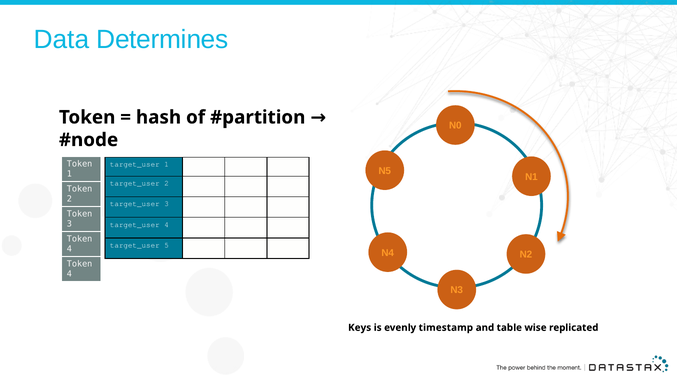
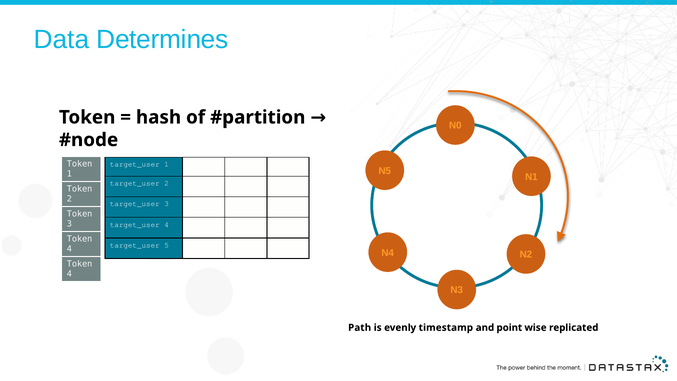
Keys: Keys -> Path
table: table -> point
